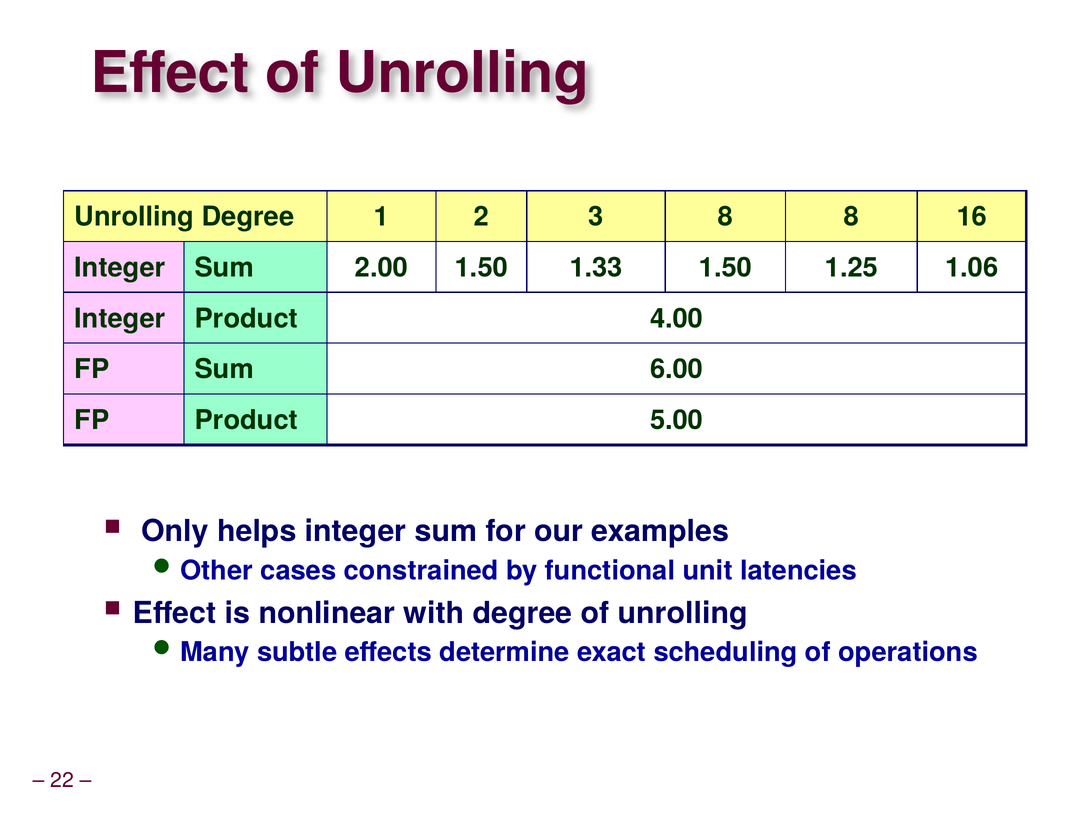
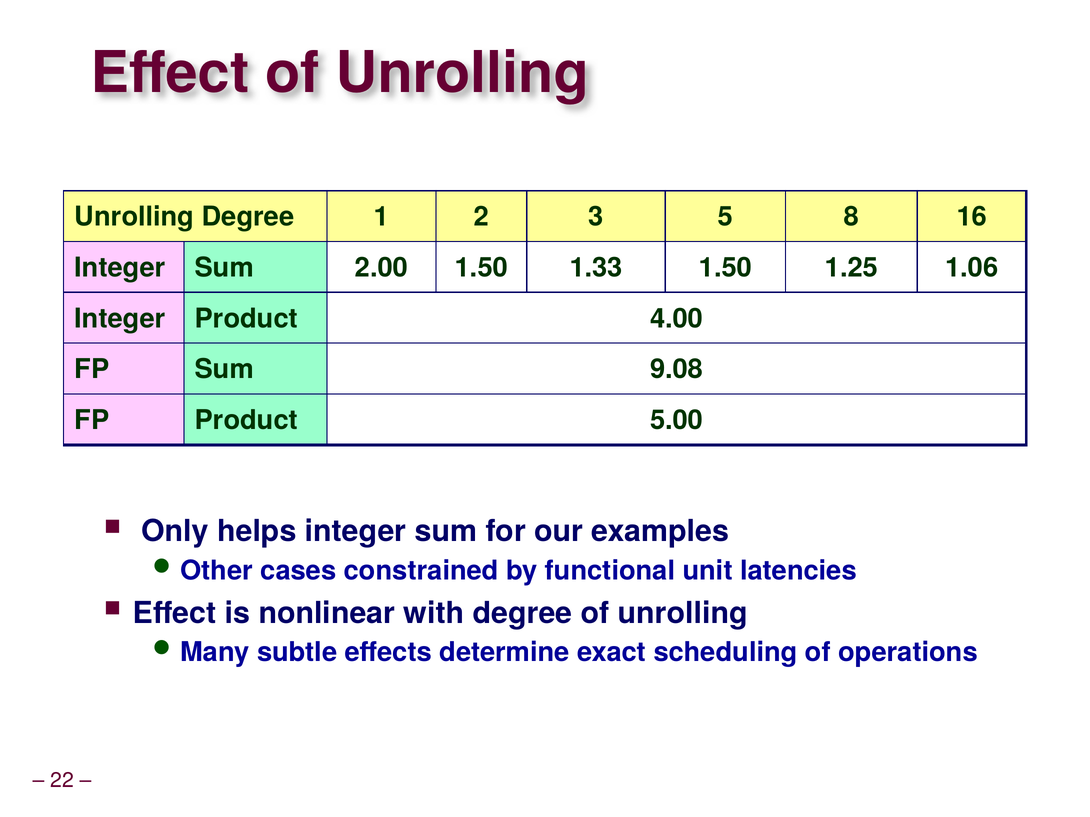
3 8: 8 -> 5
6.00: 6.00 -> 9.08
